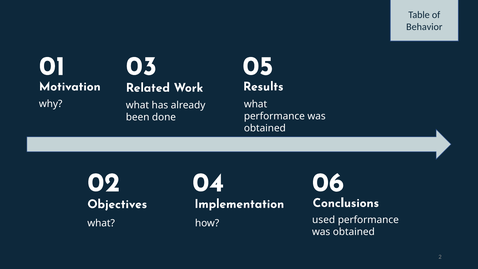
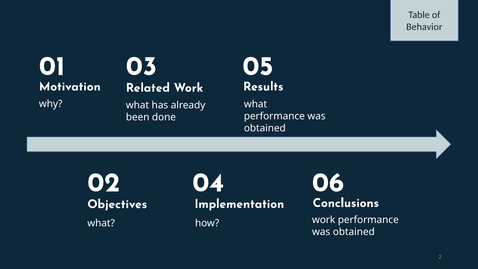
used at (324, 220): used -> work
